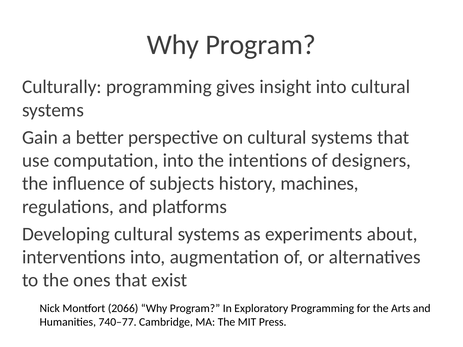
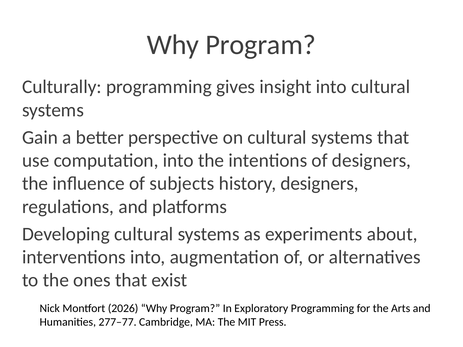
history machines: machines -> designers
2066: 2066 -> 2026
740–77: 740–77 -> 277–77
